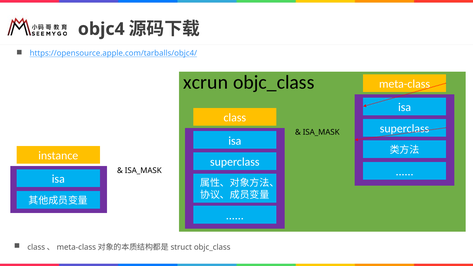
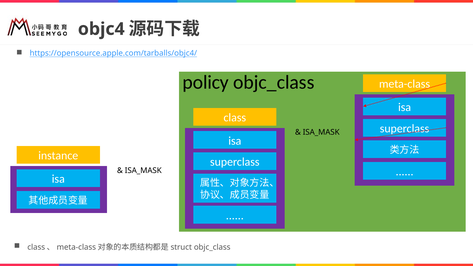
xcrun: xcrun -> policy
